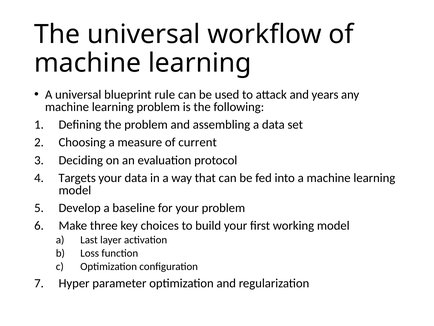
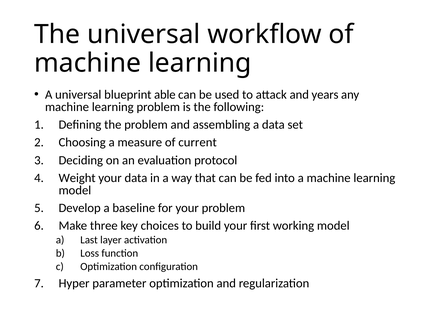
rule: rule -> able
Targets: Targets -> Weight
